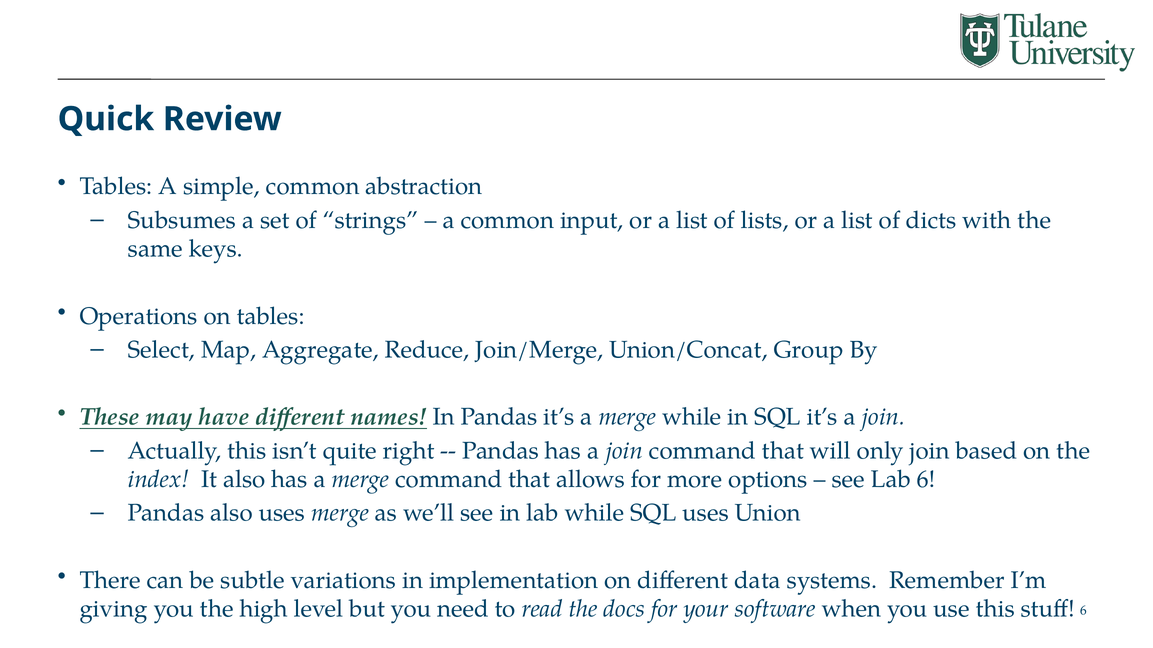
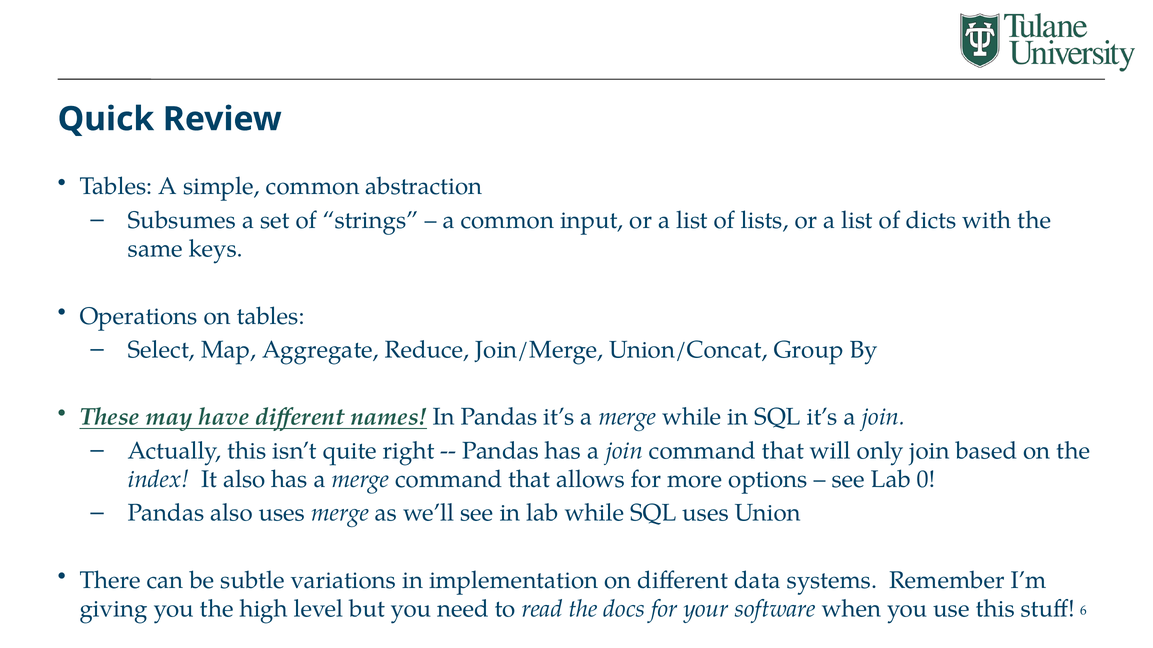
Lab 6: 6 -> 0
